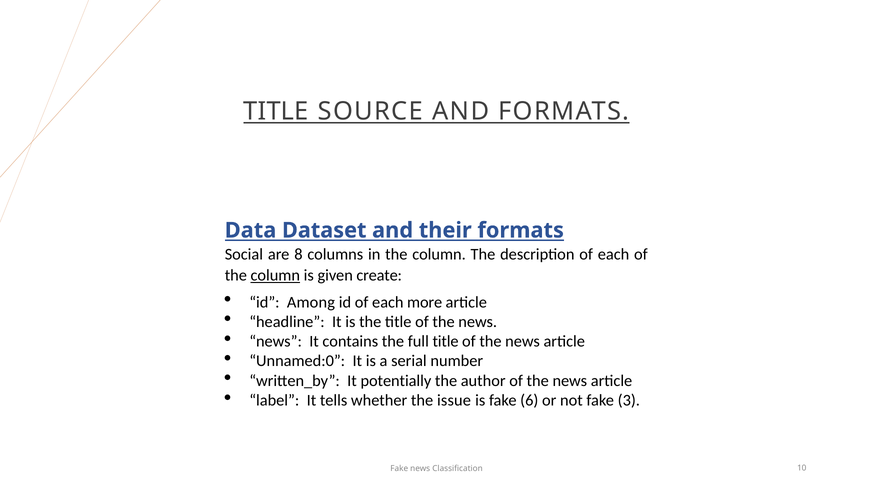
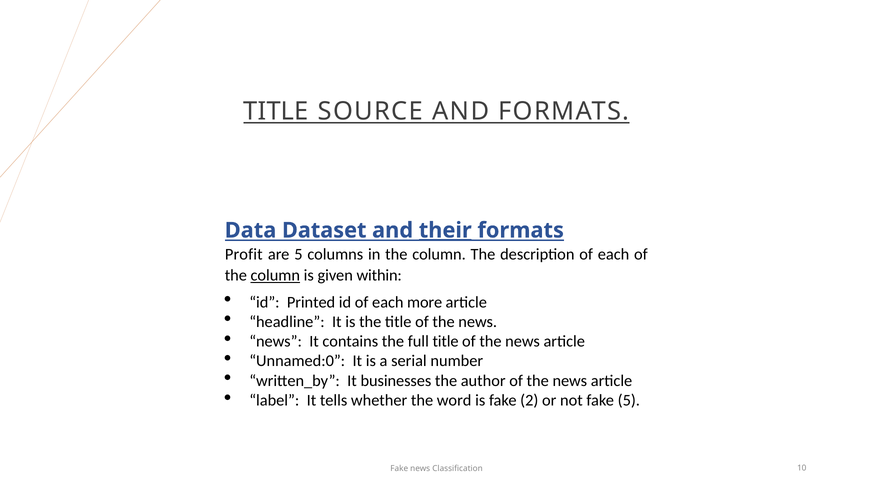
their underline: none -> present
Social: Social -> Profit
are 8: 8 -> 5
create: create -> within
Among: Among -> Printed
potentially: potentially -> businesses
issue: issue -> word
6: 6 -> 2
fake 3: 3 -> 5
